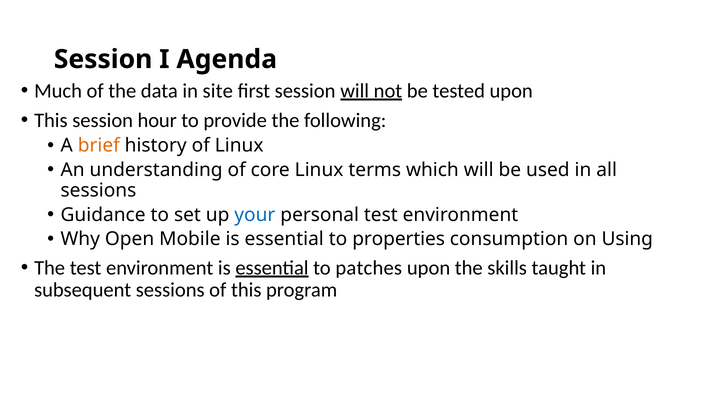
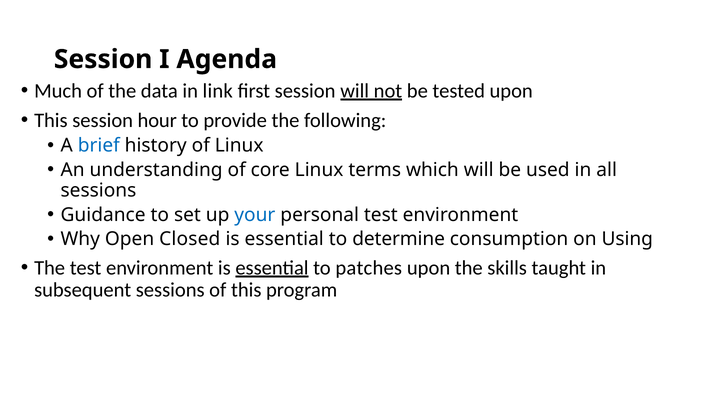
site: site -> link
brief colour: orange -> blue
Mobile: Mobile -> Closed
properties: properties -> determine
